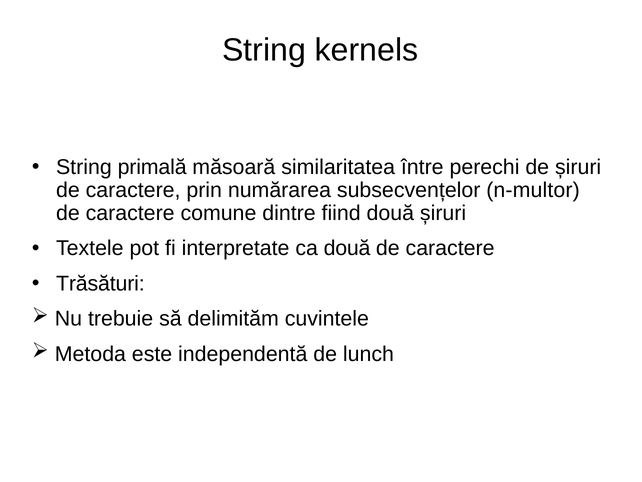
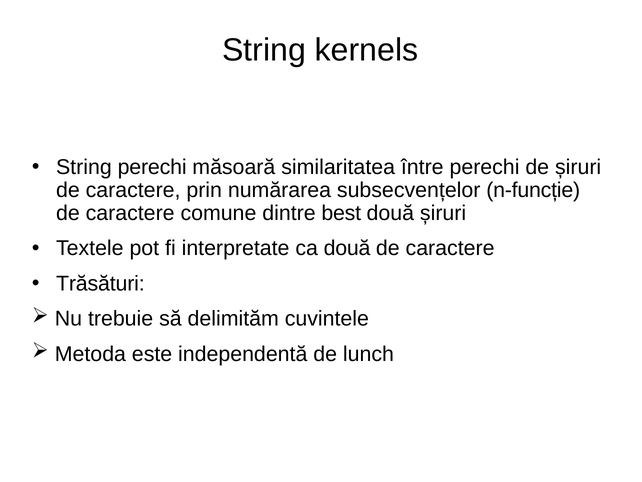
String primală: primală -> perechi
n-multor: n-multor -> n-funcție
fiind: fiind -> best
